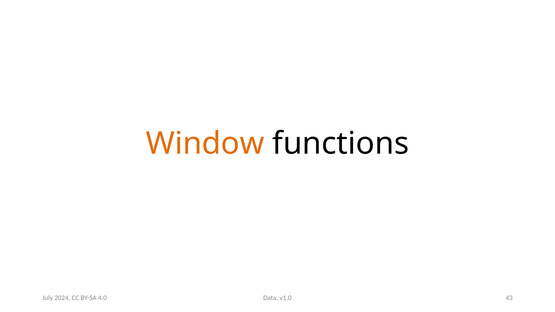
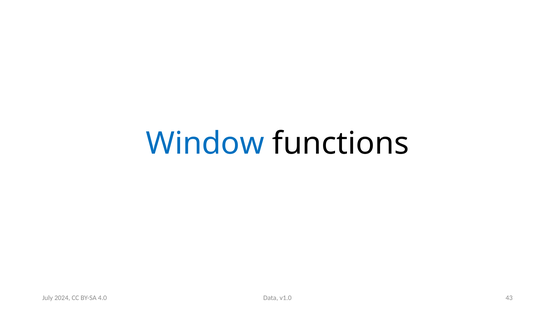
Window colour: orange -> blue
